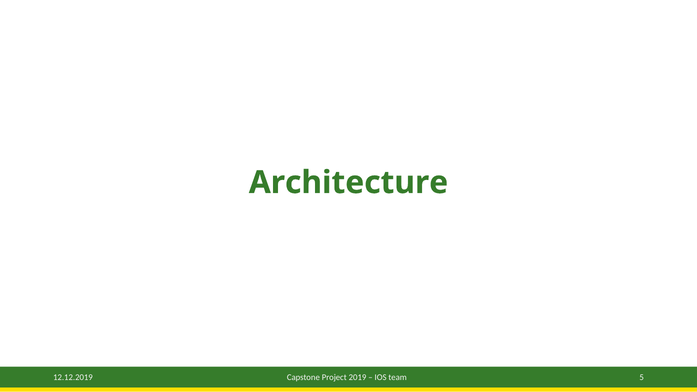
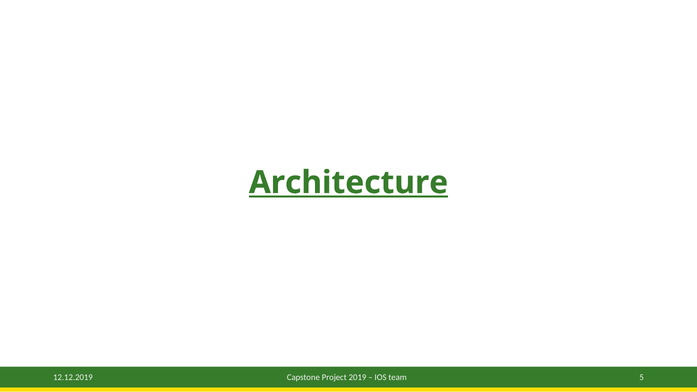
Architecture underline: none -> present
